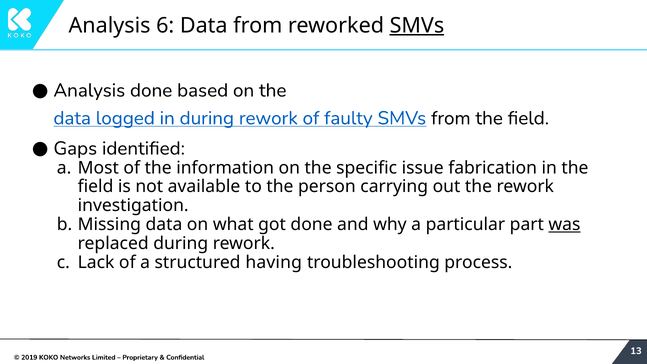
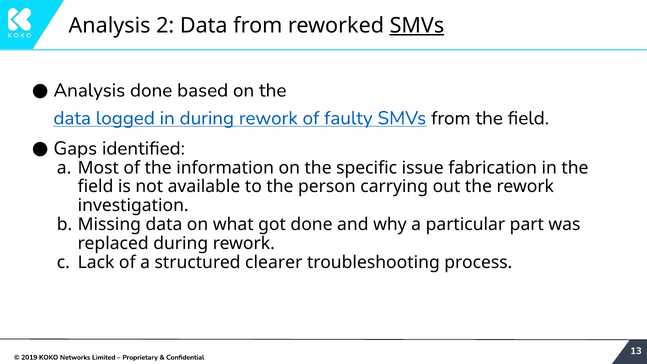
6: 6 -> 2
was underline: present -> none
having: having -> clearer
